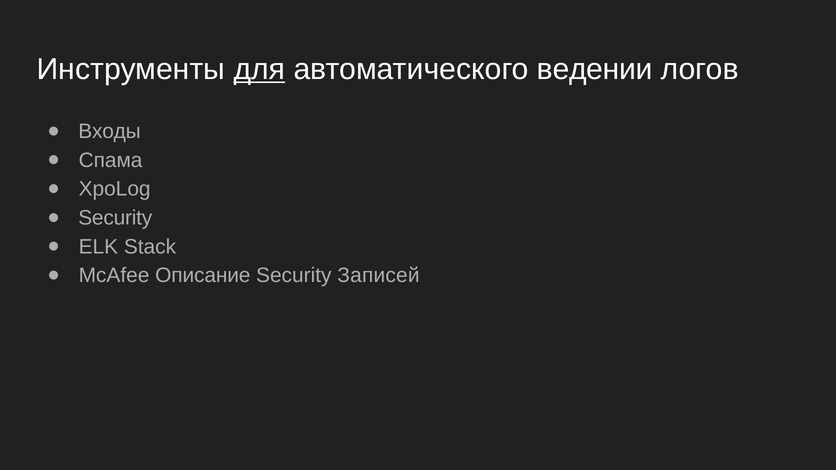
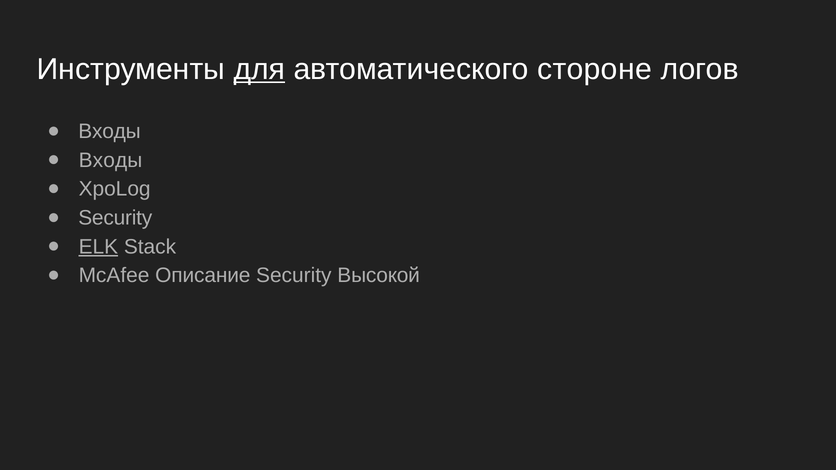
ведении: ведении -> стороне
Спама at (111, 160): Спама -> Входы
ELK underline: none -> present
Записей: Записей -> Высокой
